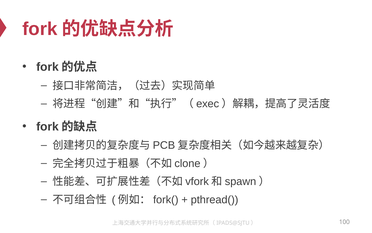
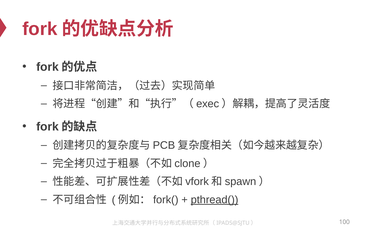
pthread( underline: none -> present
